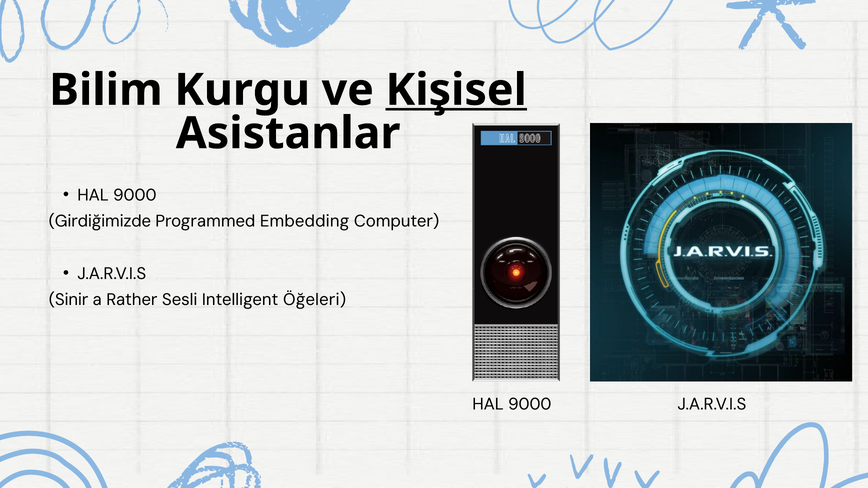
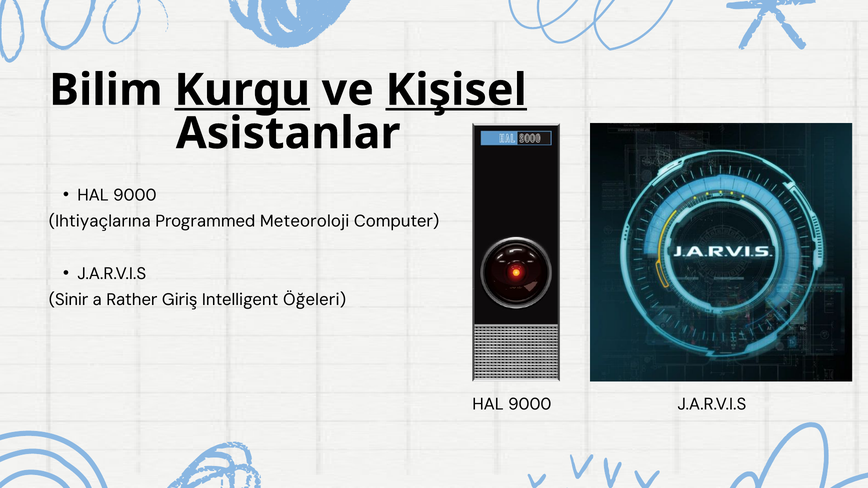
Kurgu underline: none -> present
Girdiğimizde: Girdiğimizde -> Ihtiyaçlarına
Embedding: Embedding -> Meteoroloji
Sesli: Sesli -> Giriş
